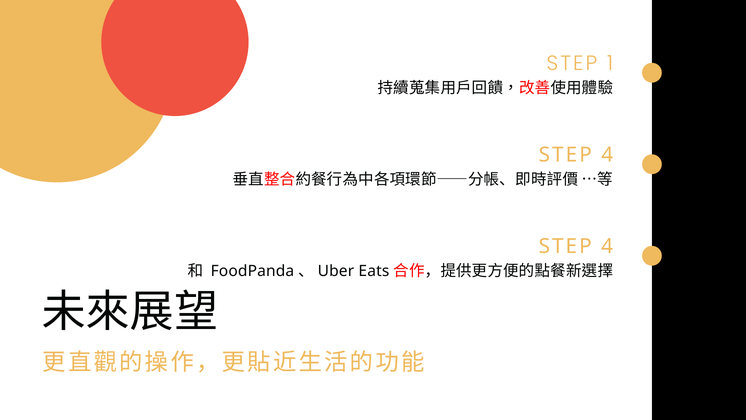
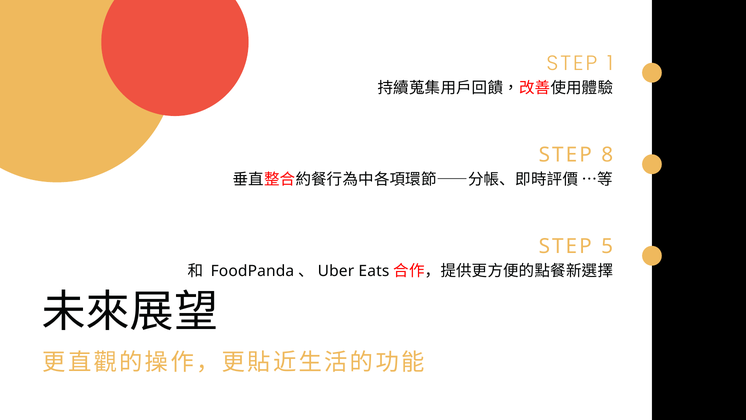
4 at (607, 155): 4 -> 8
4 at (607, 246): 4 -> 5
